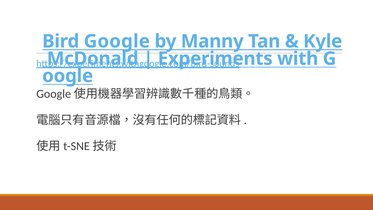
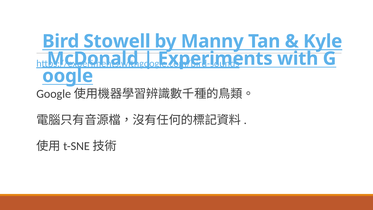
Google: Google -> Stowell
